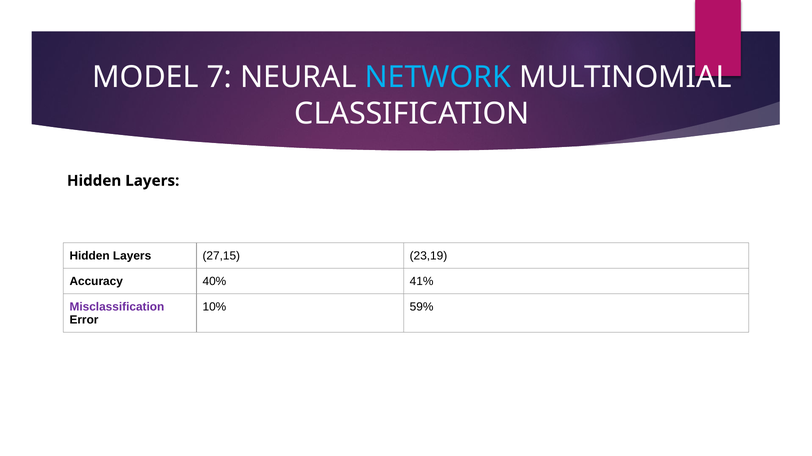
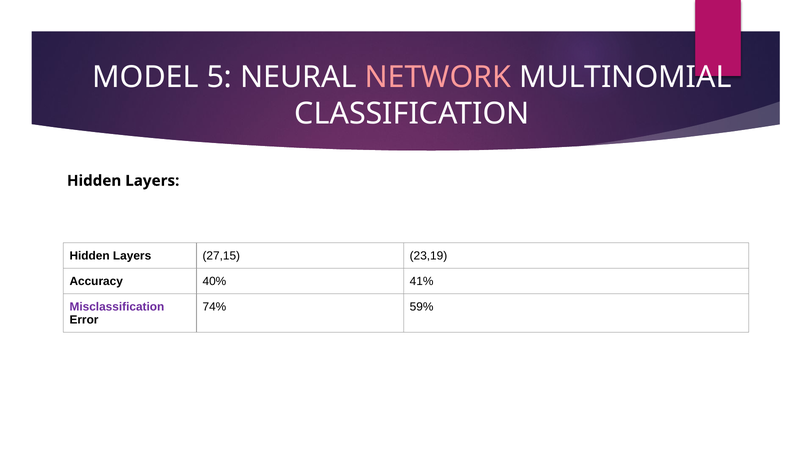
7: 7 -> 5
NETWORK colour: light blue -> pink
10%: 10% -> 74%
